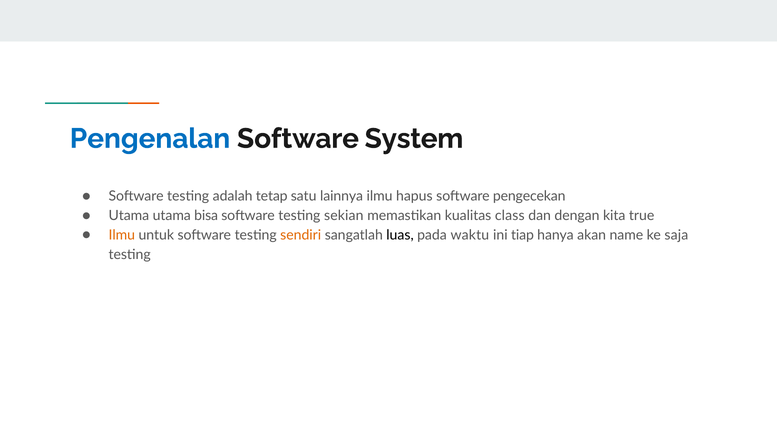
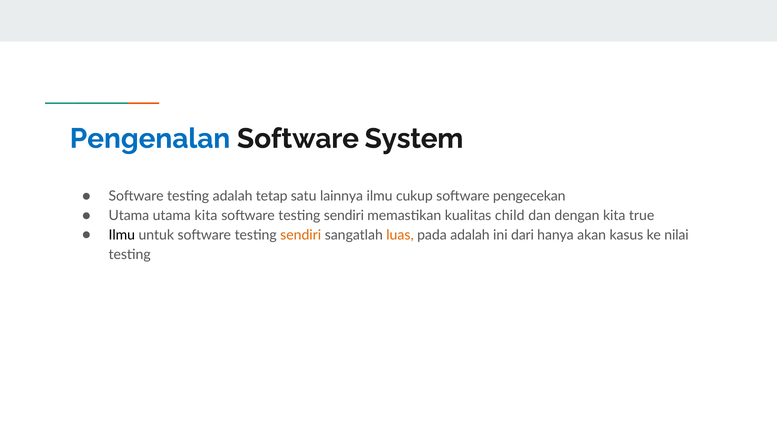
hapus: hapus -> cukup
utama bisa: bisa -> kita
sekian at (344, 216): sekian -> sendiri
class: class -> child
Ilmu at (122, 235) colour: orange -> black
luas colour: black -> orange
pada waktu: waktu -> adalah
tiap: tiap -> dari
name: name -> kasus
saja: saja -> nilai
